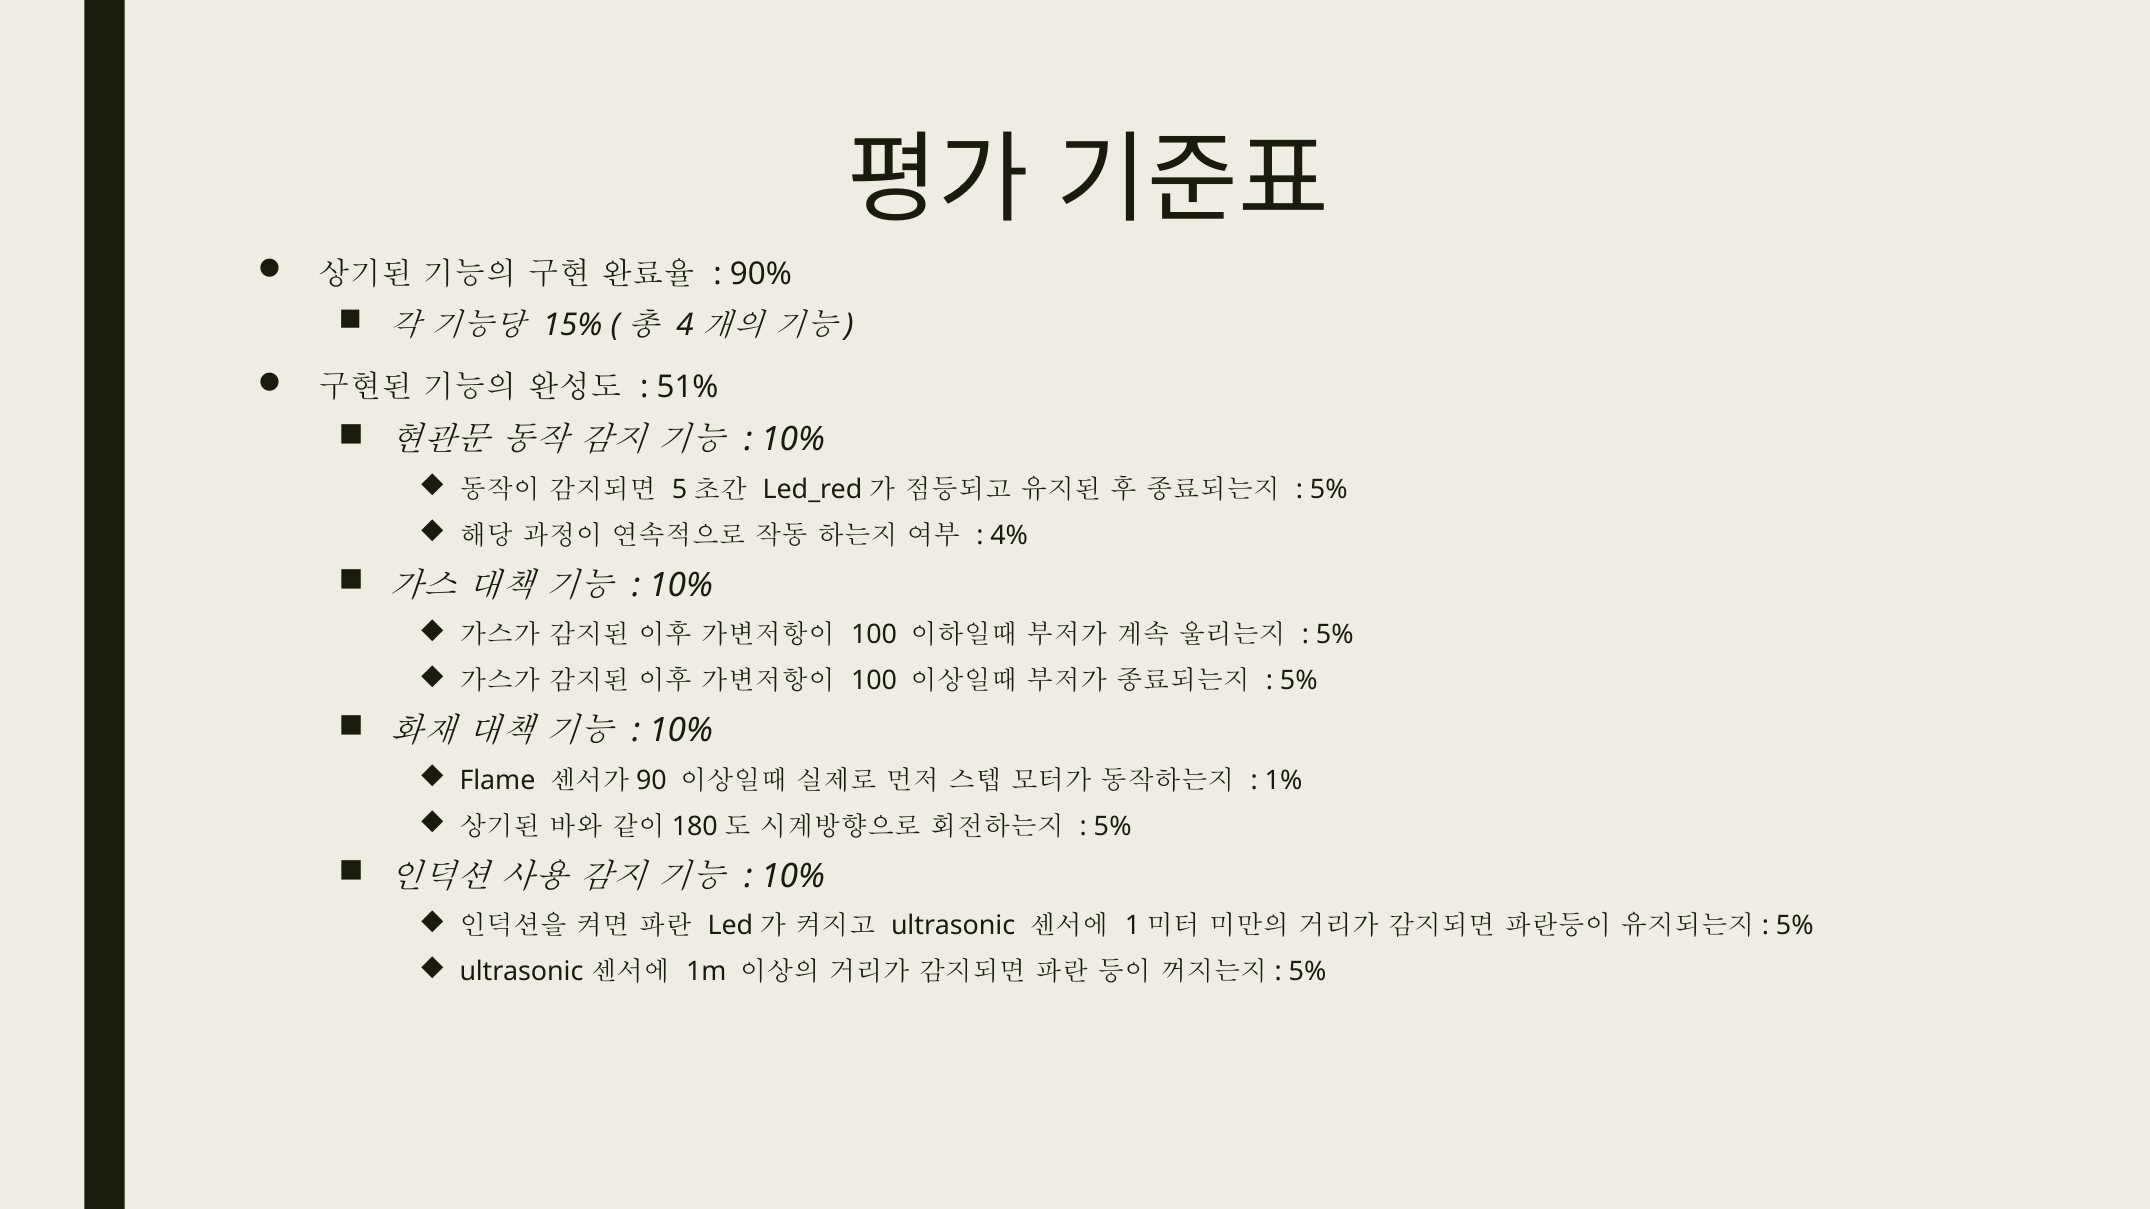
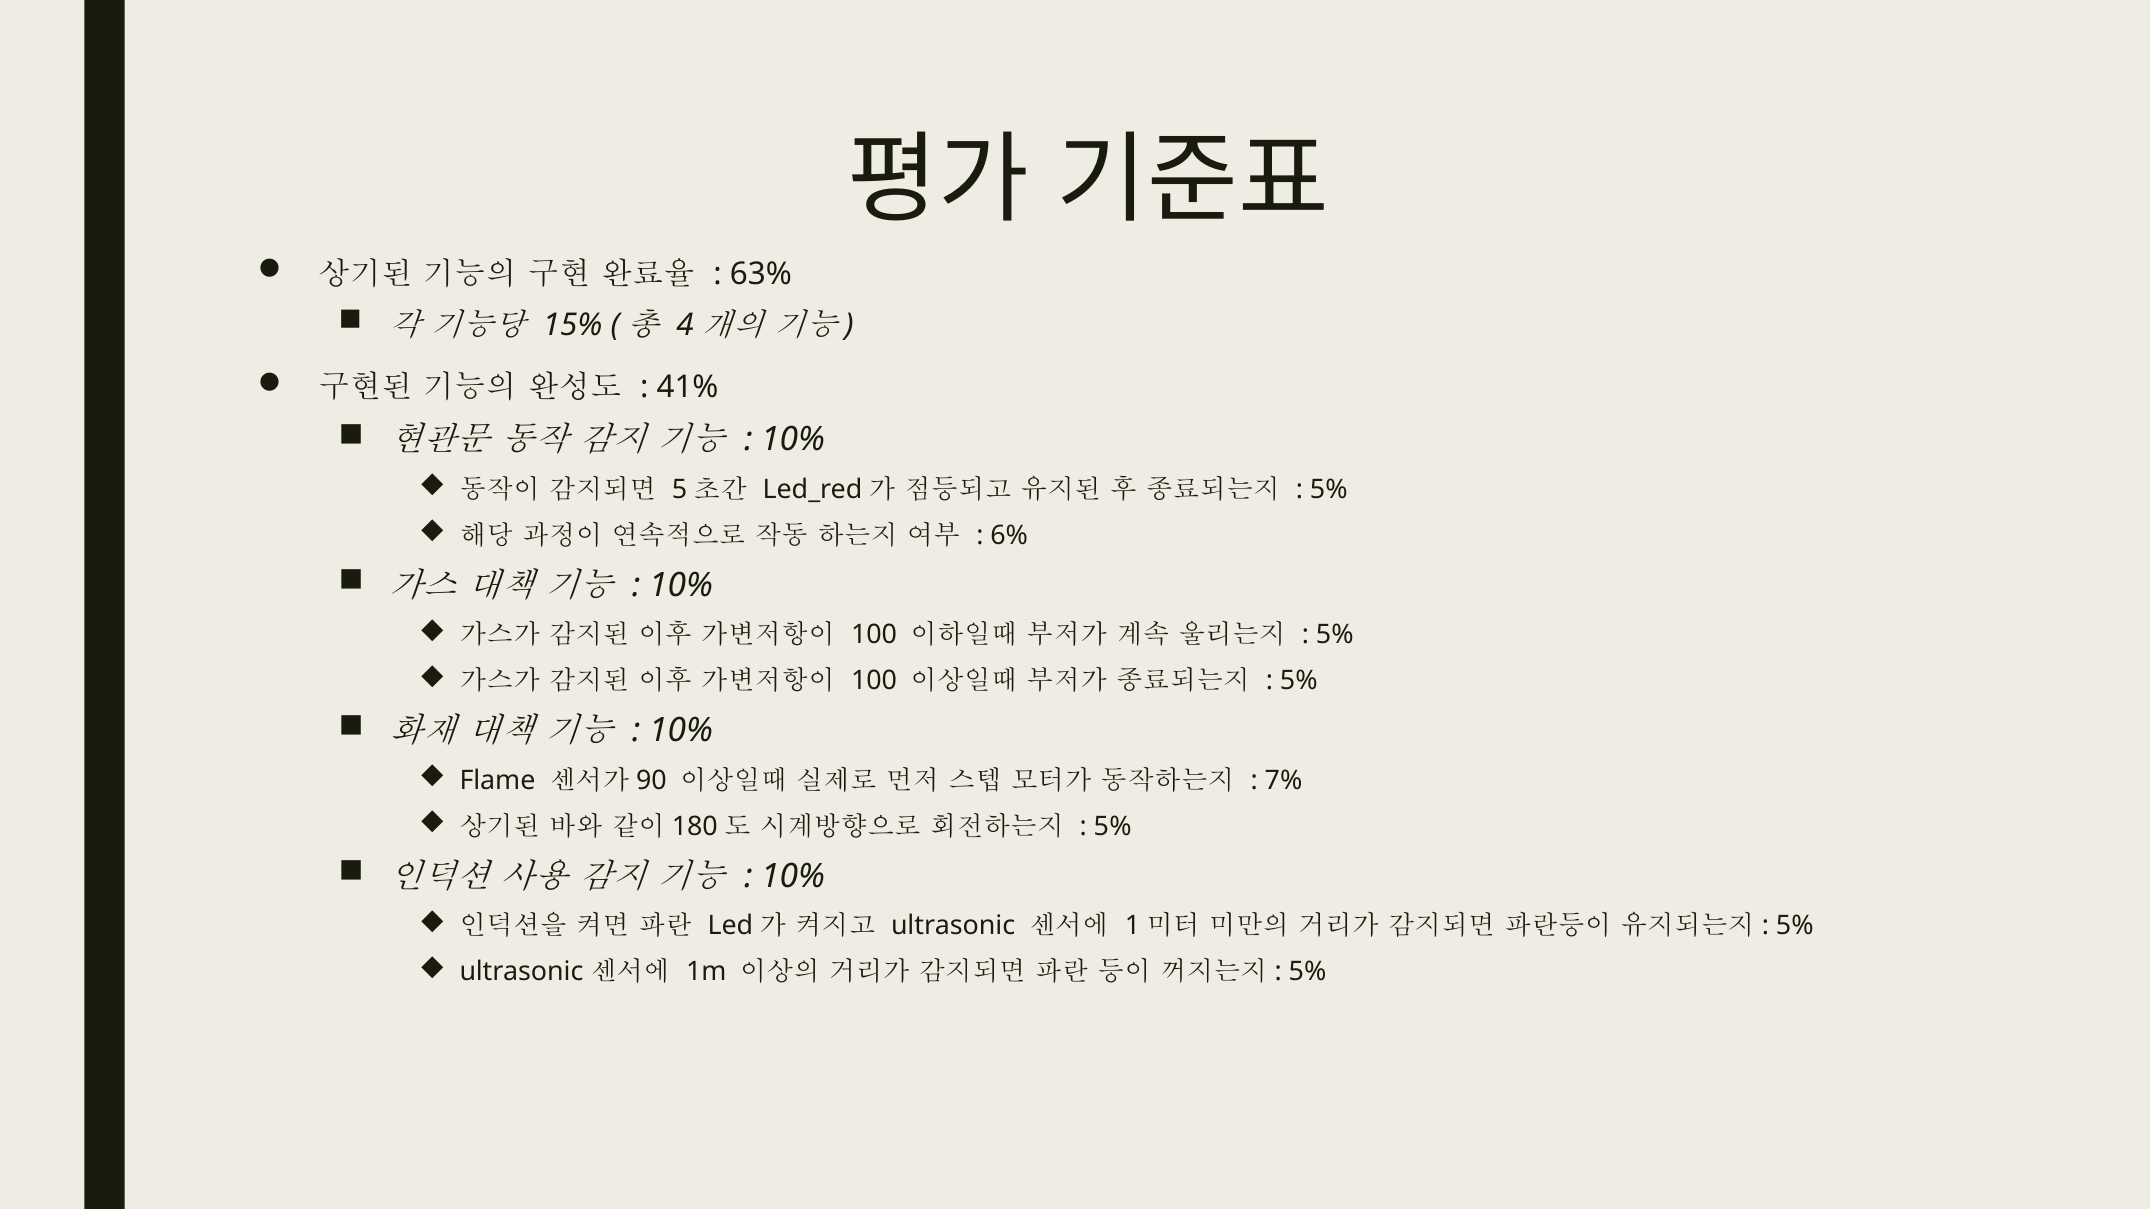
90%: 90% -> 63%
51%: 51% -> 41%
4%: 4% -> 6%
1%: 1% -> 7%
